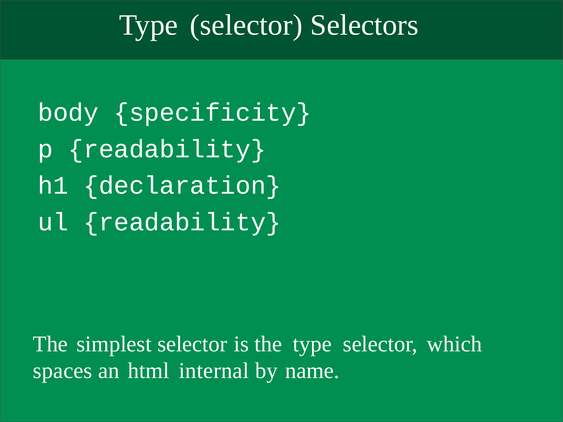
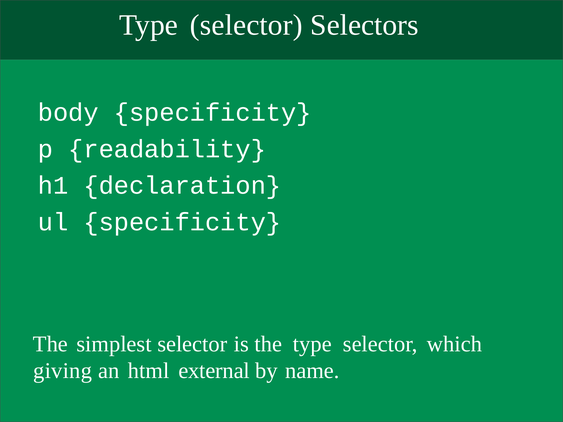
ul readability: readability -> specificity
spaces: spaces -> giving
internal: internal -> external
